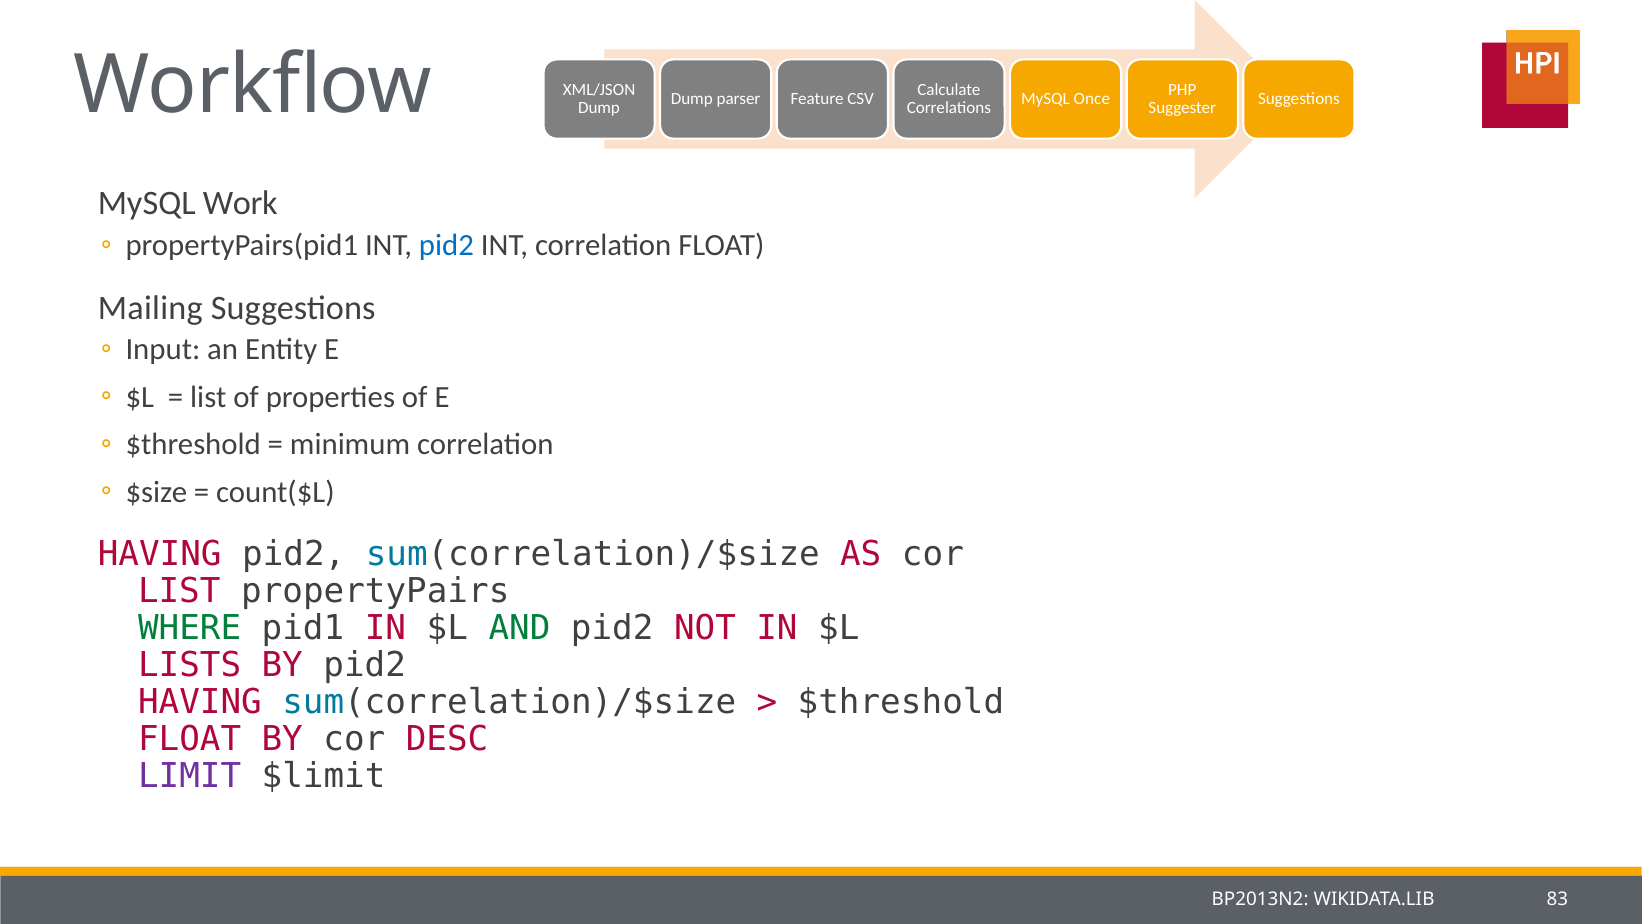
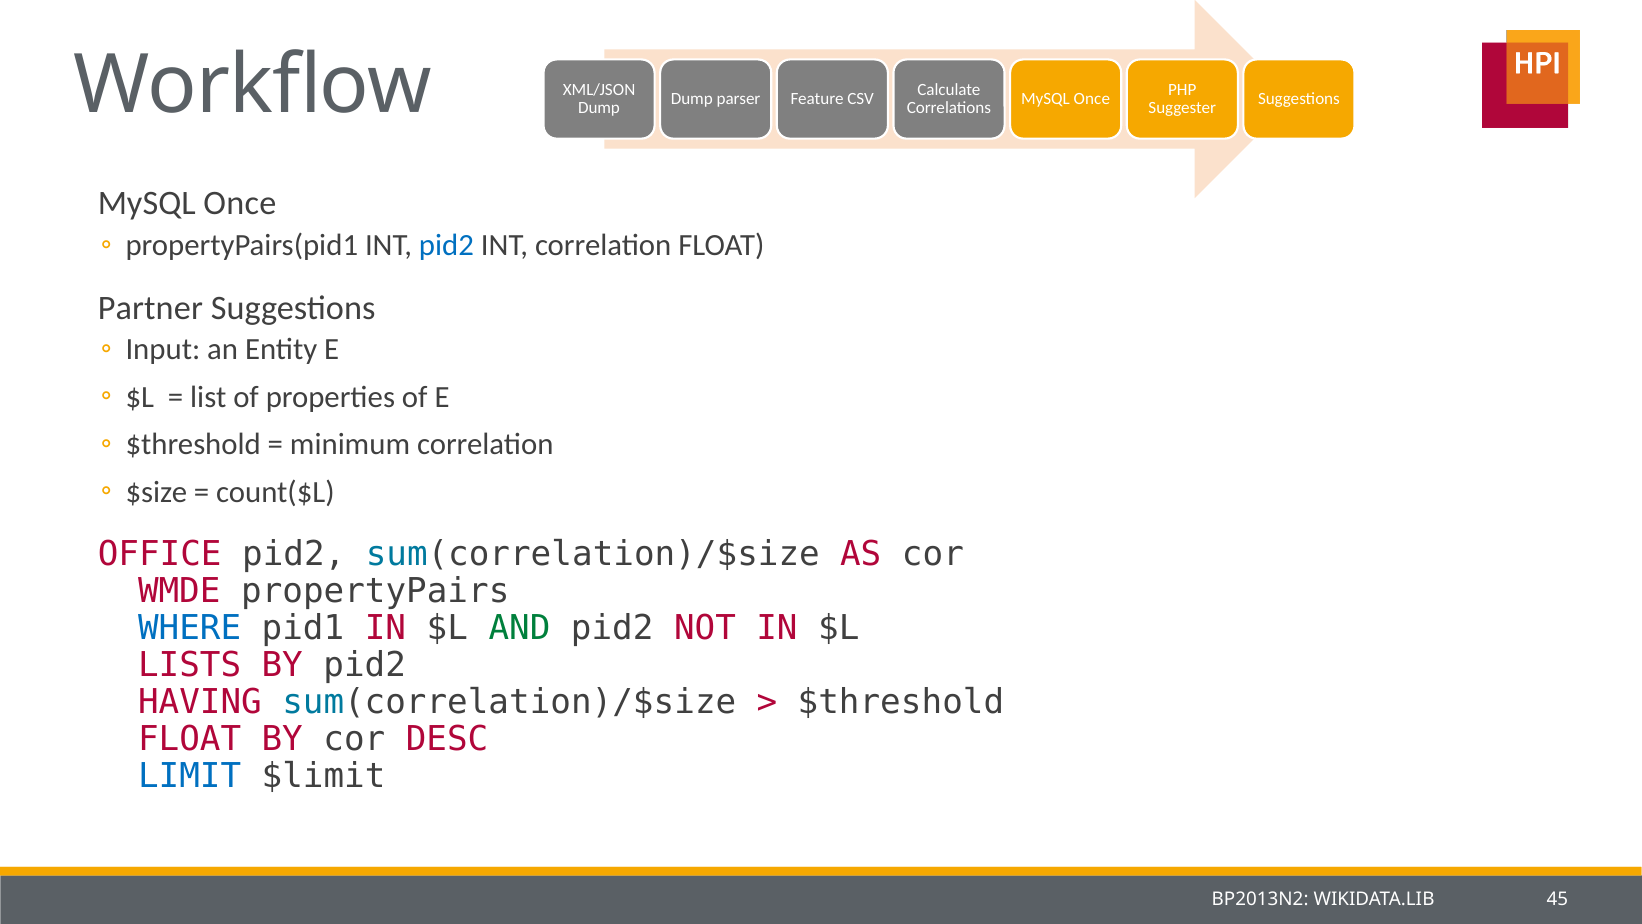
Work at (240, 203): Work -> Once
Mailing: Mailing -> Partner
HAVING at (160, 554): HAVING -> OFFICE
LIST at (179, 591): LIST -> WMDE
WHERE colour: green -> blue
LIMIT colour: purple -> blue
83: 83 -> 45
